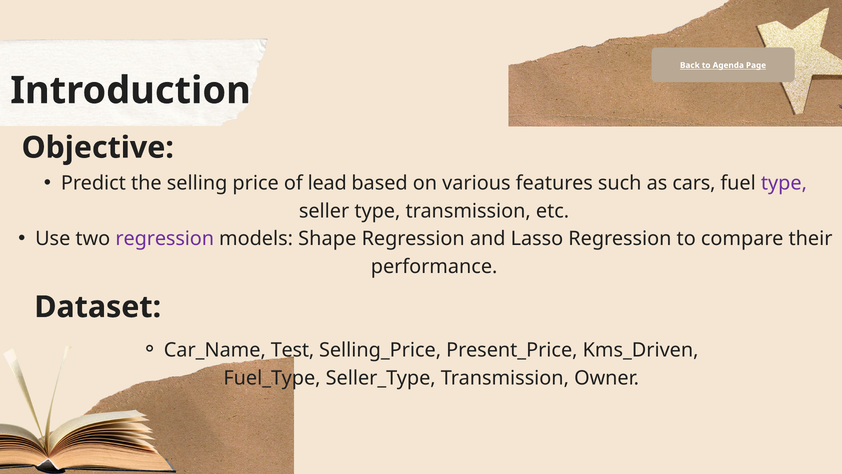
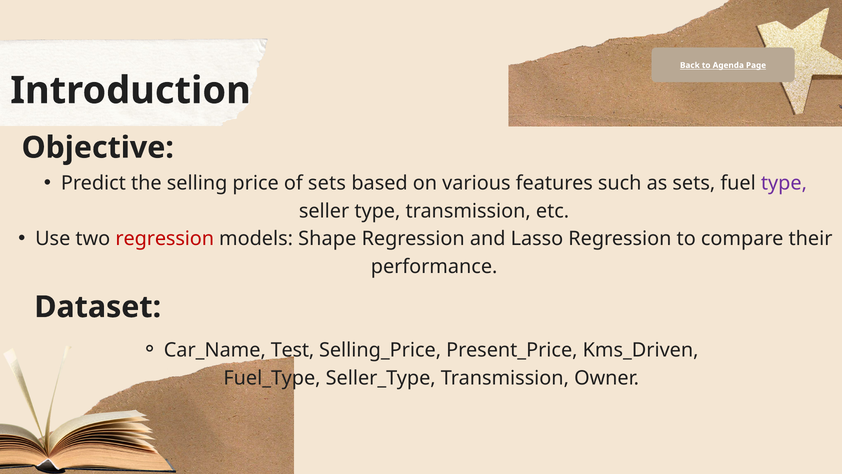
of lead: lead -> sets
as cars: cars -> sets
regression at (165, 239) colour: purple -> red
